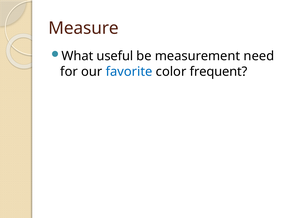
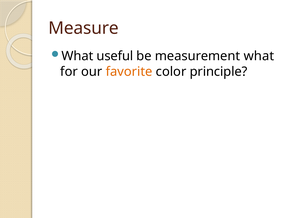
measurement need: need -> what
favorite colour: blue -> orange
frequent: frequent -> principle
